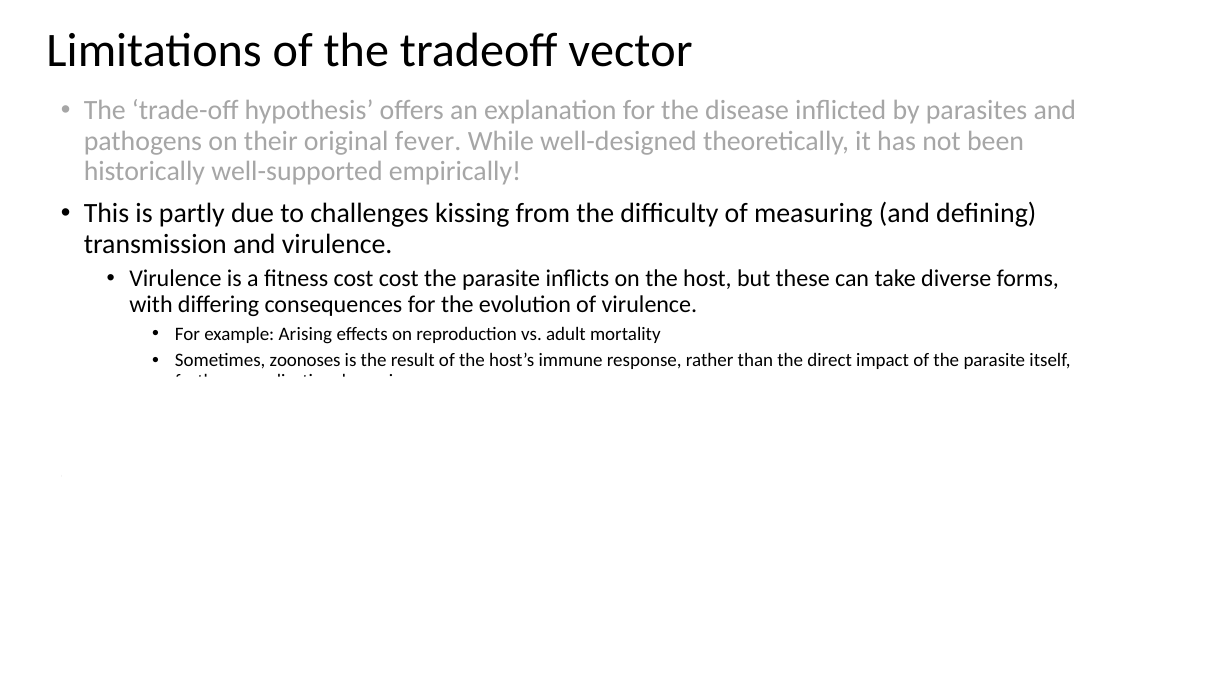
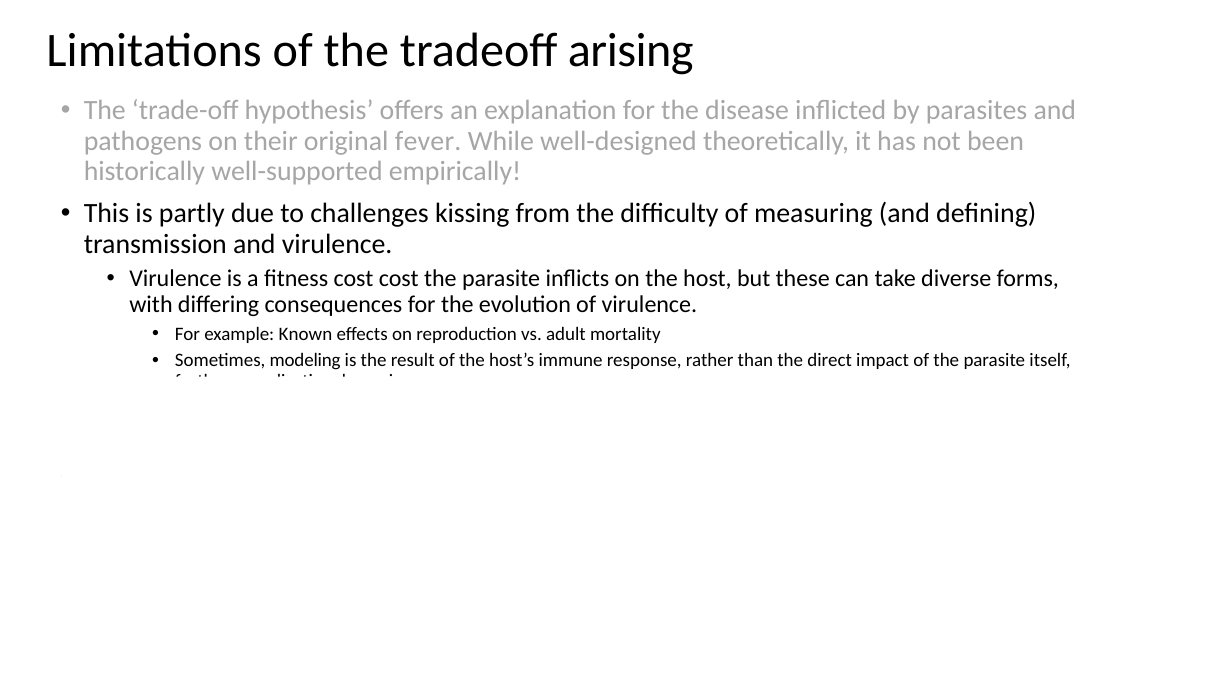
vector: vector -> arising
Arising: Arising -> Known
Sometimes zoonoses: zoonoses -> modeling
